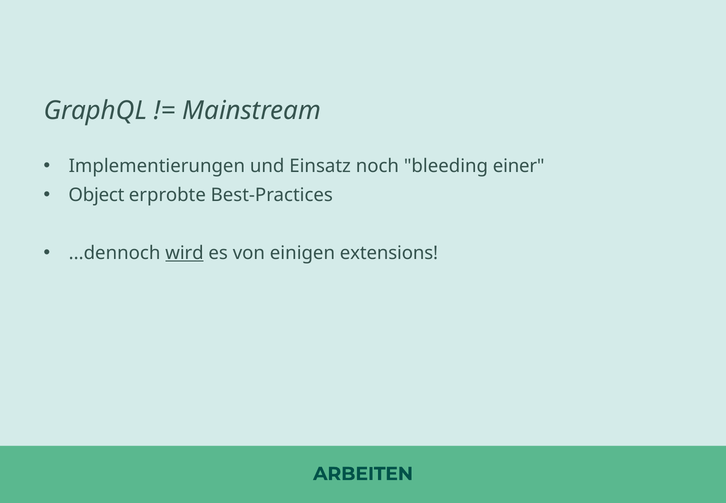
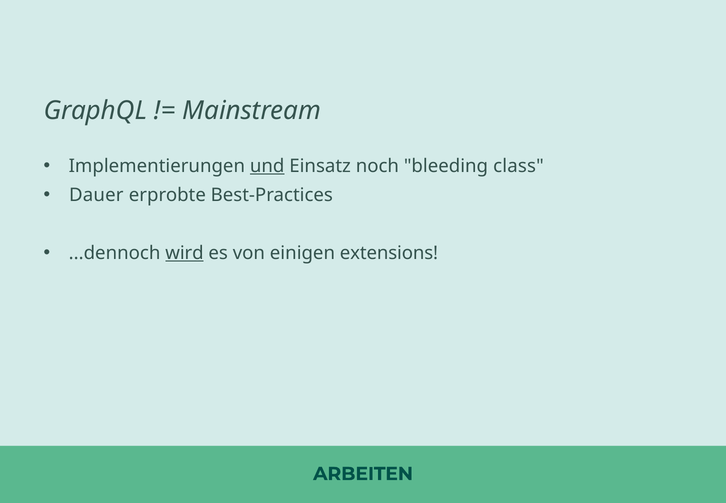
und underline: none -> present
einer: einer -> class
Object: Object -> Dauer
